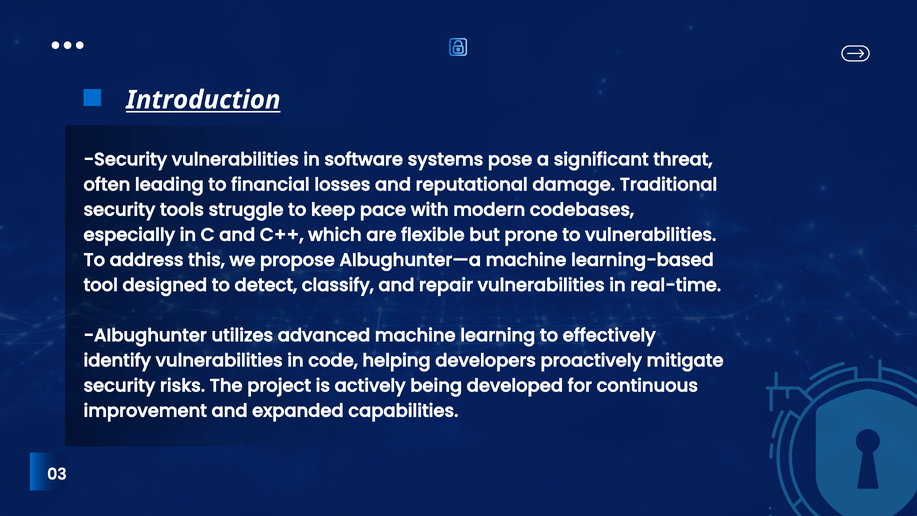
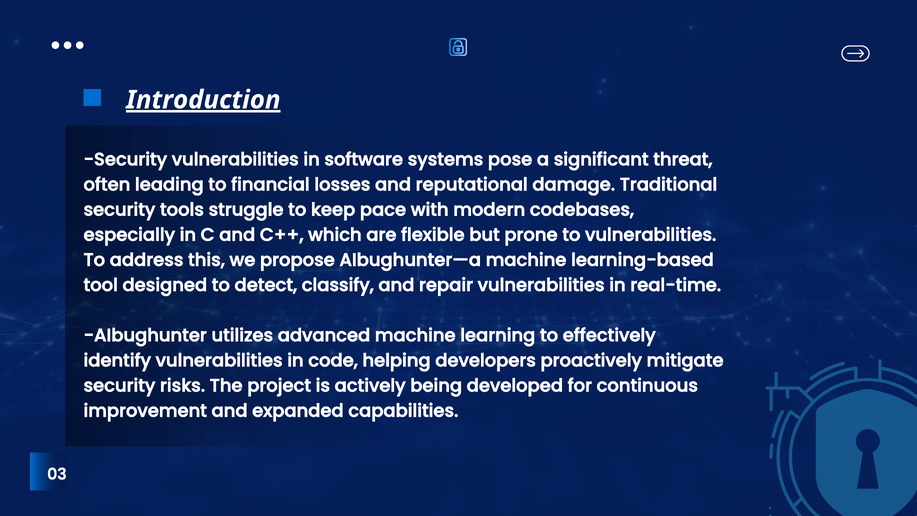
Introduction underline: none -> present
